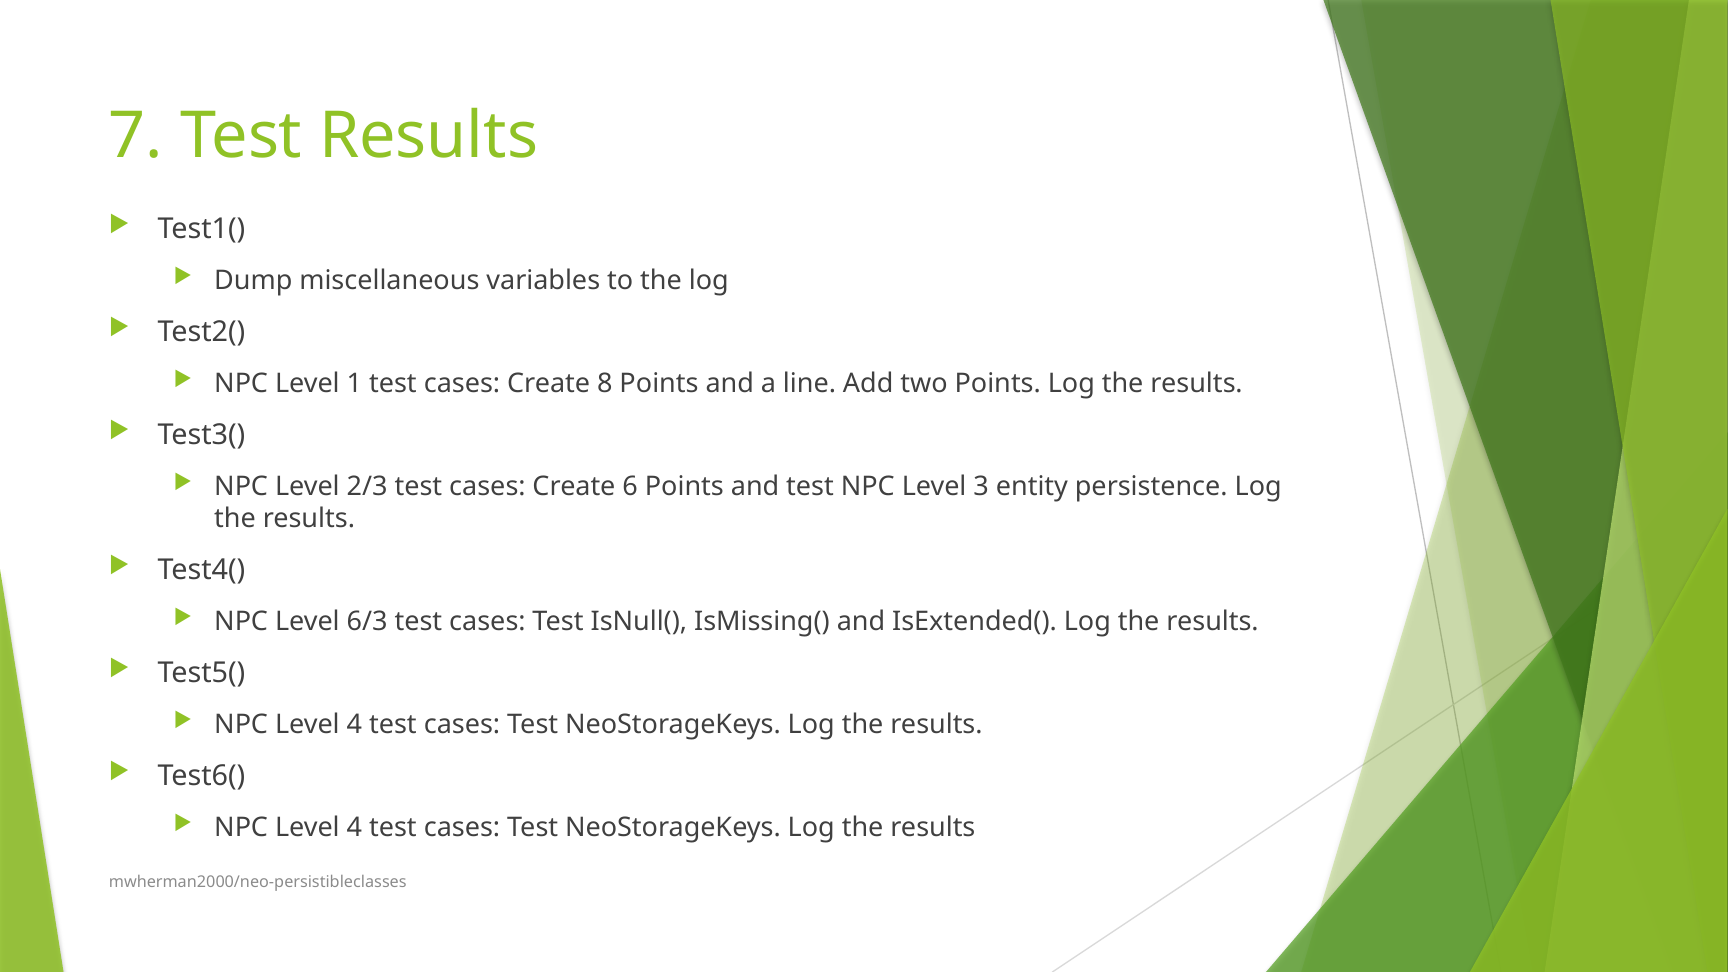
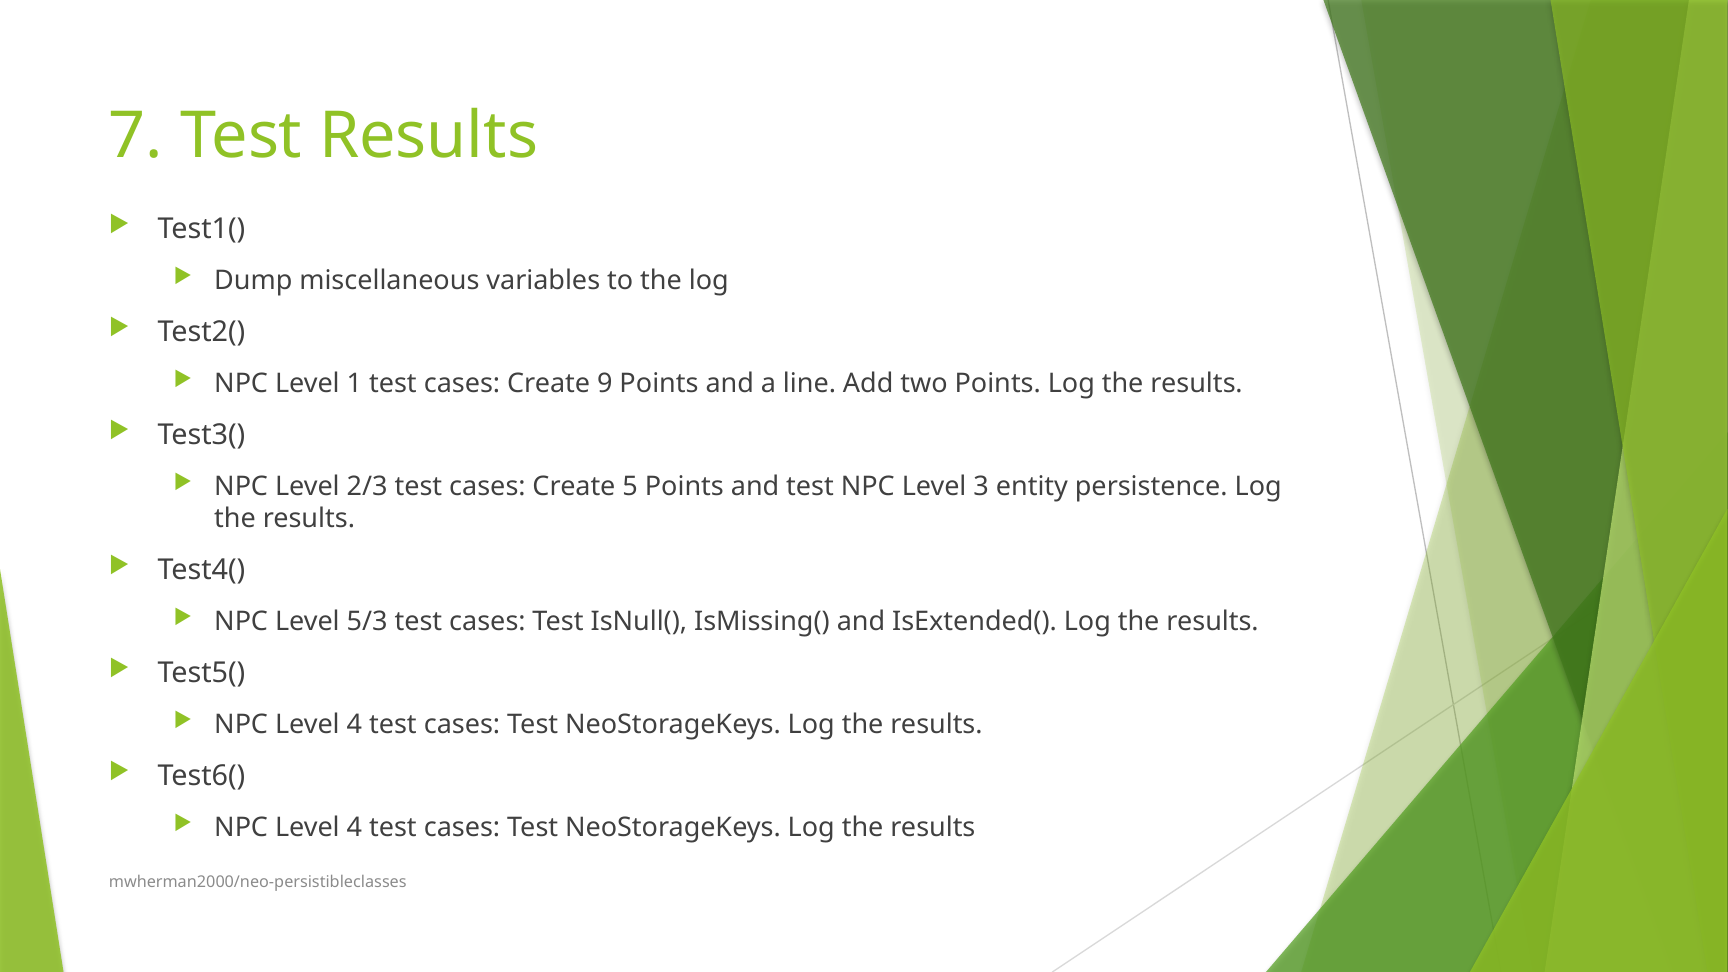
8: 8 -> 9
6: 6 -> 5
6/3: 6/3 -> 5/3
